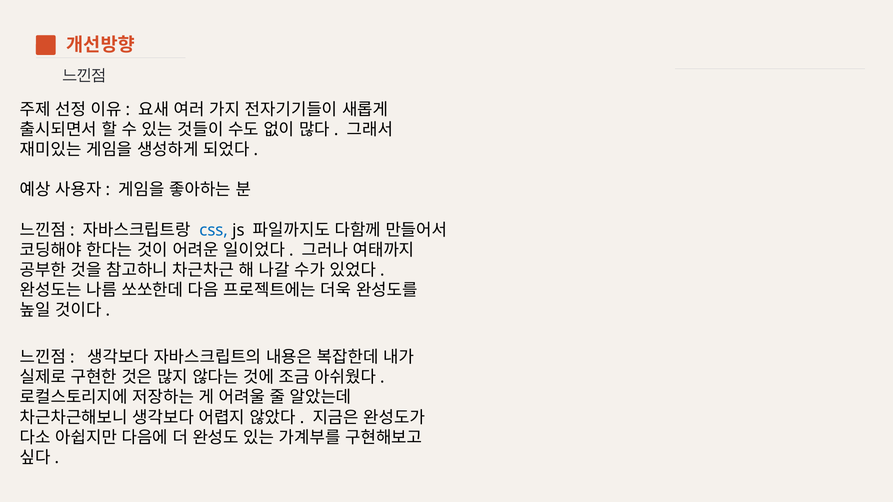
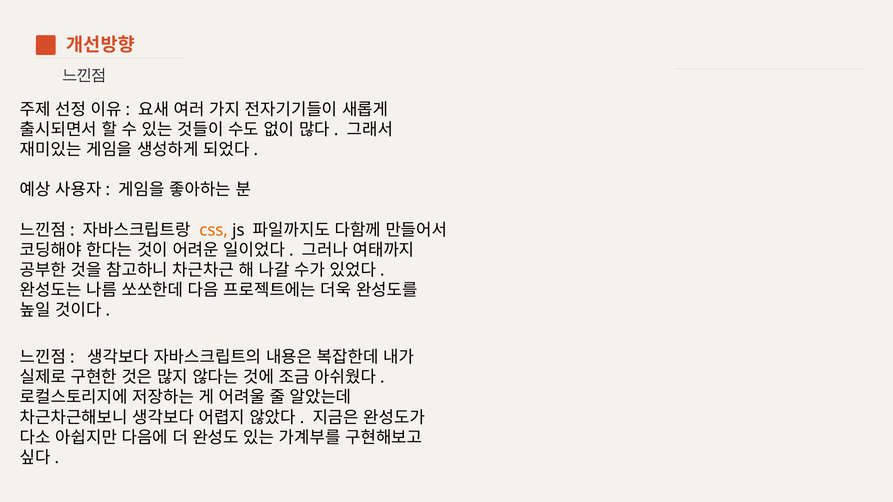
css colour: blue -> orange
